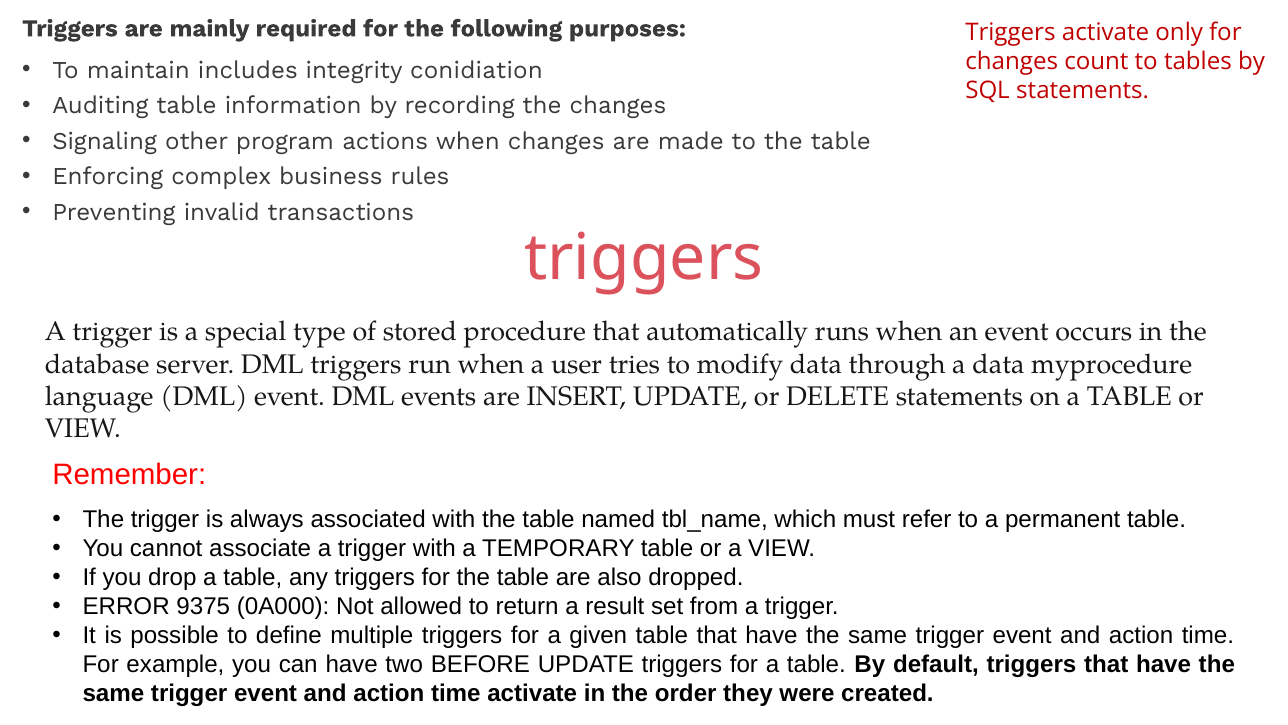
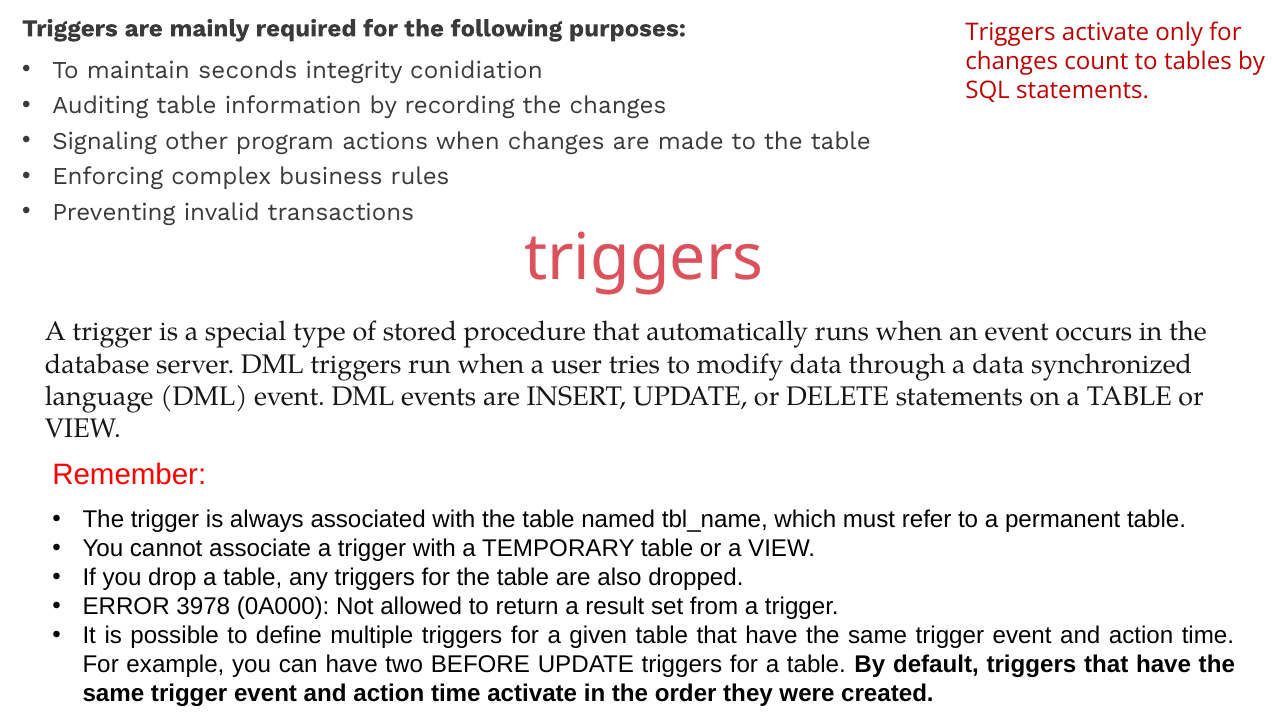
includes: includes -> seconds
myprocedure: myprocedure -> synchronized
9375: 9375 -> 3978
